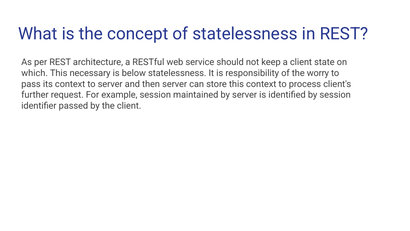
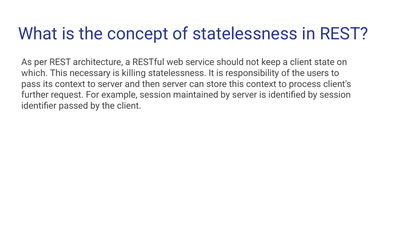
below: below -> killing
worry: worry -> users
